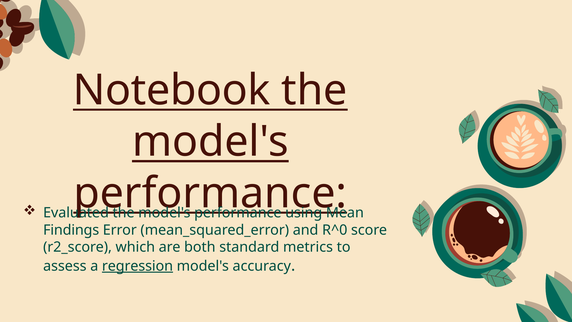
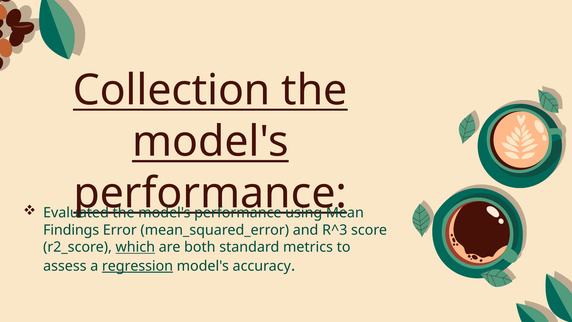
Notebook: Notebook -> Collection
R^0: R^0 -> R^3
which underline: none -> present
